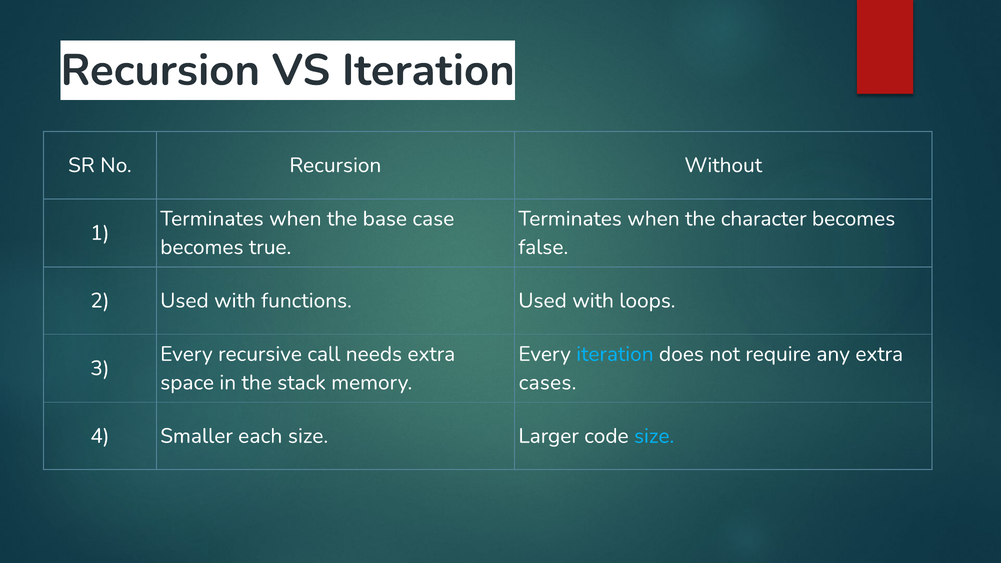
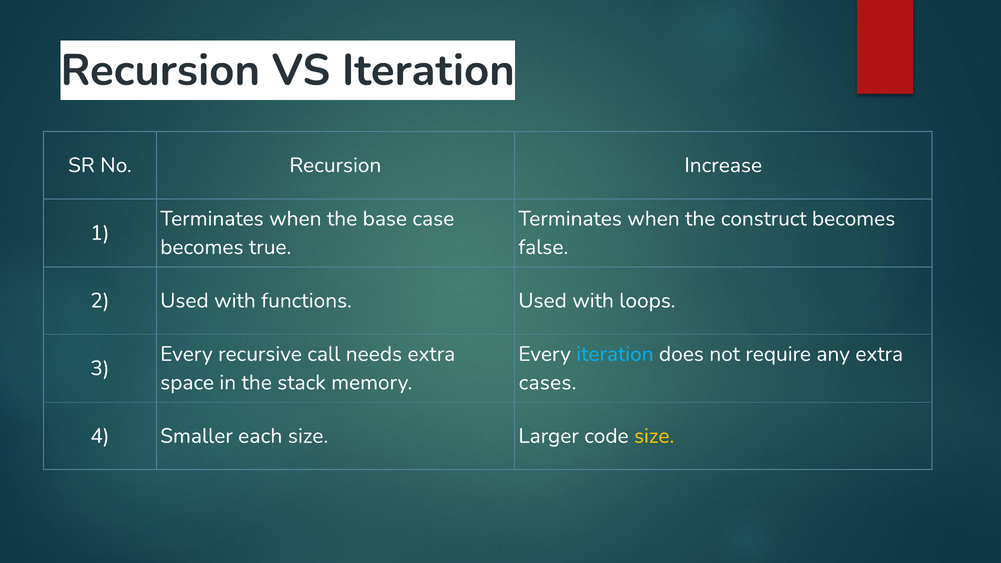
Without: Without -> Increase
character: character -> construct
size at (654, 436) colour: light blue -> yellow
